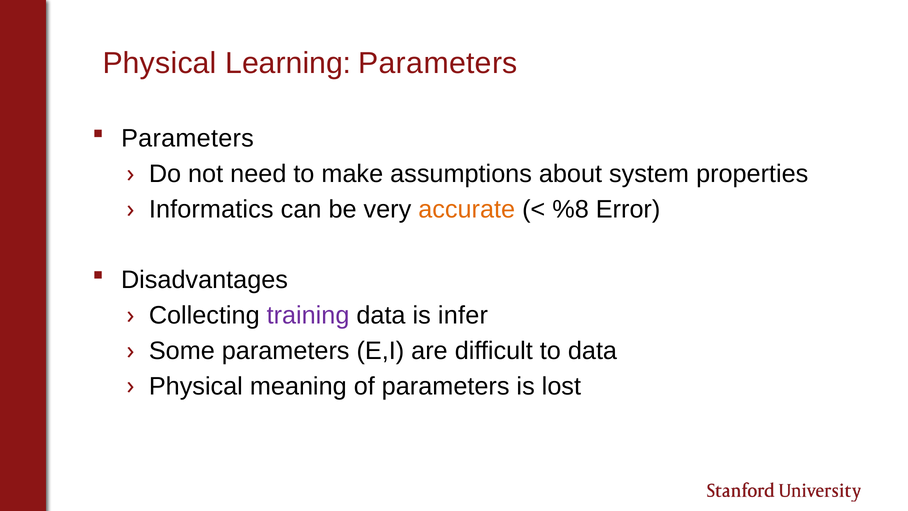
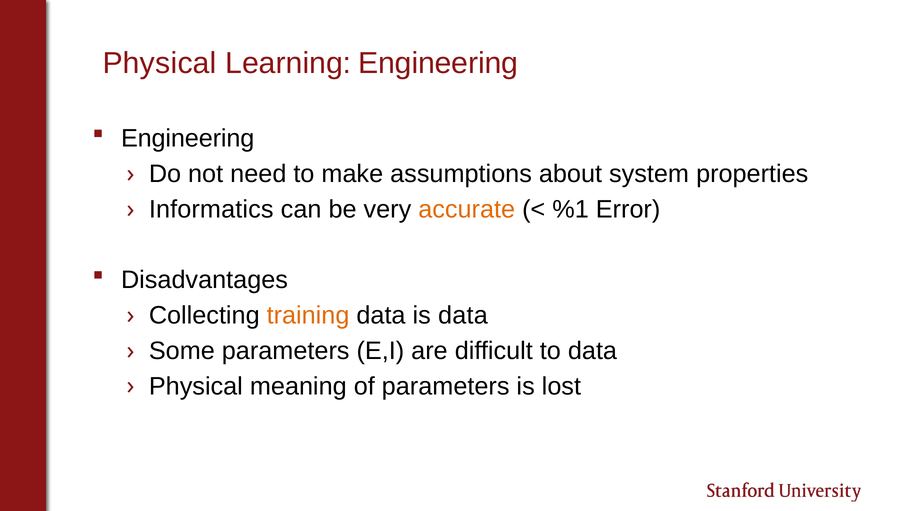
Learning Parameters: Parameters -> Engineering
Parameters at (187, 139): Parameters -> Engineering
%8: %8 -> %1
training colour: purple -> orange
is infer: infer -> data
